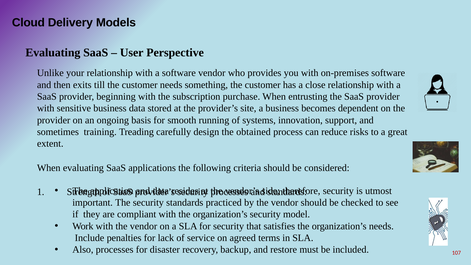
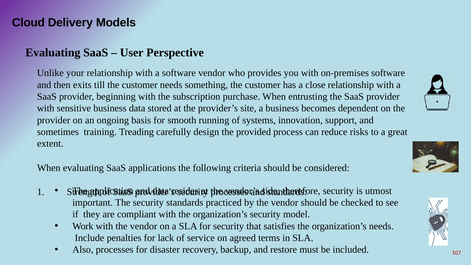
obtained: obtained -> provided
